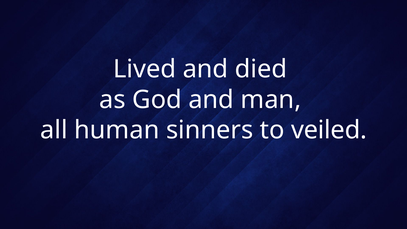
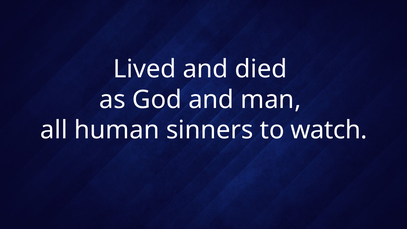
veiled: veiled -> watch
